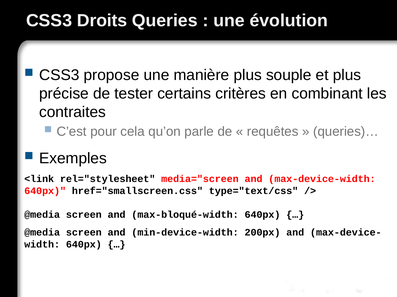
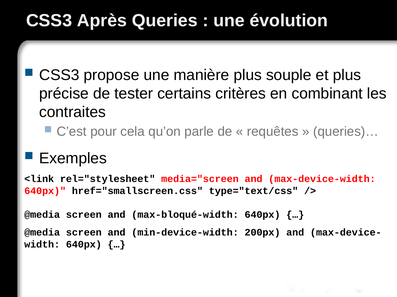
Droits: Droits -> Après
